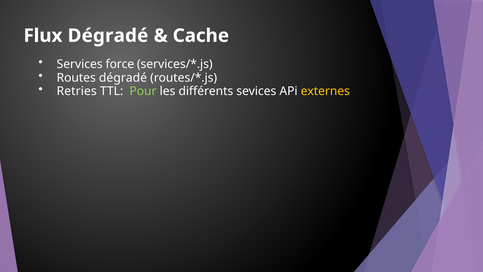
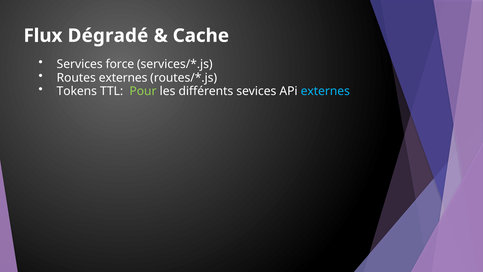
Routes dégradé: dégradé -> externes
Retries: Retries -> Tokens
externes at (325, 91) colour: yellow -> light blue
